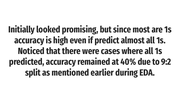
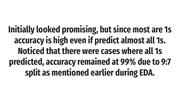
40%: 40% -> 99%
9:2: 9:2 -> 9:7
